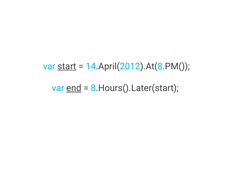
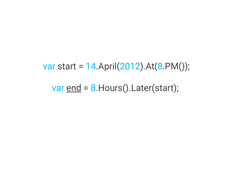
start underline: present -> none
